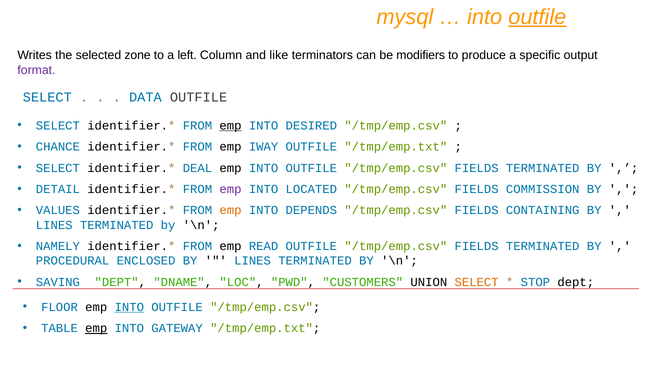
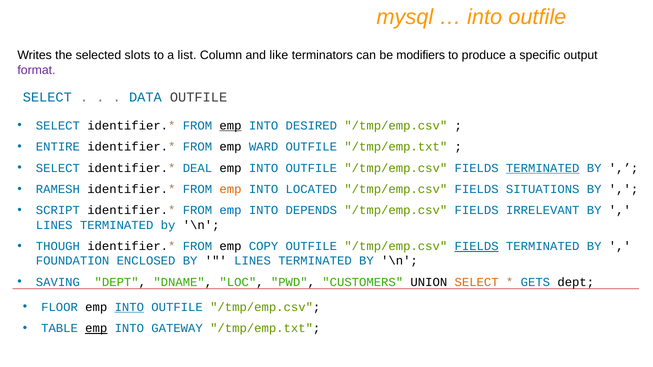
outfile at (537, 17) underline: present -> none
zone: zone -> slots
left: left -> list
CHANCE: CHANCE -> ENTIRE
IWAY: IWAY -> WARD
TERMINATED at (543, 168) underline: none -> present
DETAIL: DETAIL -> RAMESH
emp at (231, 189) colour: purple -> orange
COMMISSION: COMMISSION -> SITUATIONS
VALUES: VALUES -> SCRIPT
emp at (231, 211) colour: orange -> blue
CONTAINING: CONTAINING -> IRRELEVANT
NAMELY: NAMELY -> THOUGH
READ: READ -> COPY
FIELDS at (477, 246) underline: none -> present
PROCEDURAL: PROCEDURAL -> FOUNDATION
STOP: STOP -> GETS
